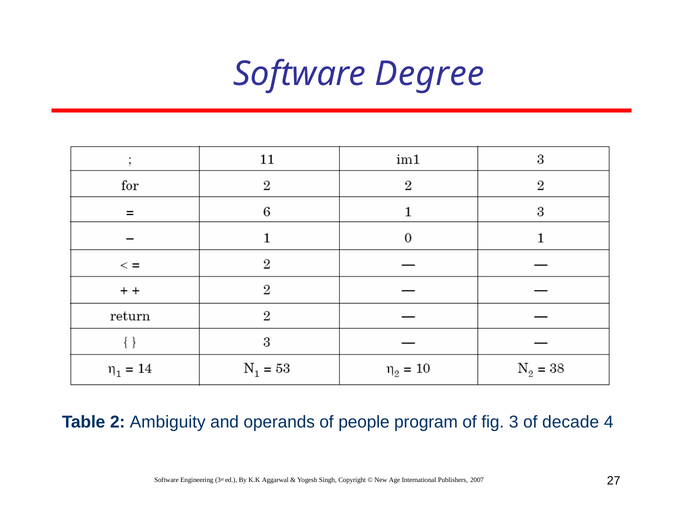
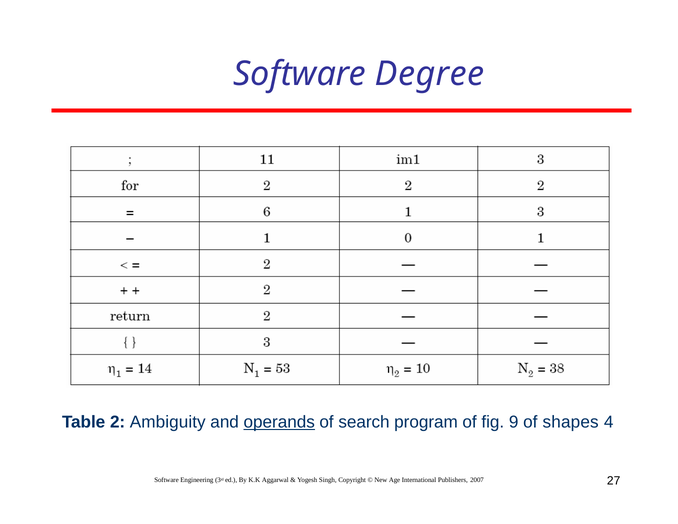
operands underline: none -> present
people: people -> search
3: 3 -> 9
decade: decade -> shapes
